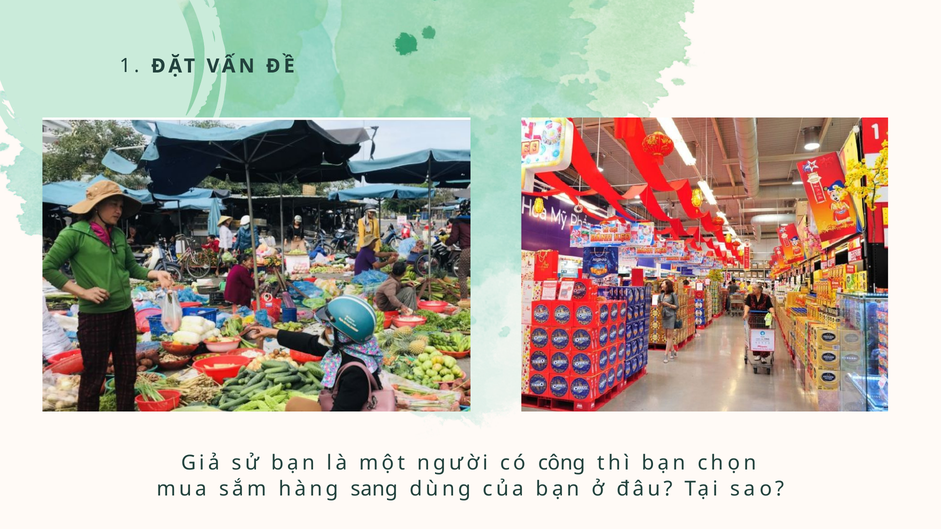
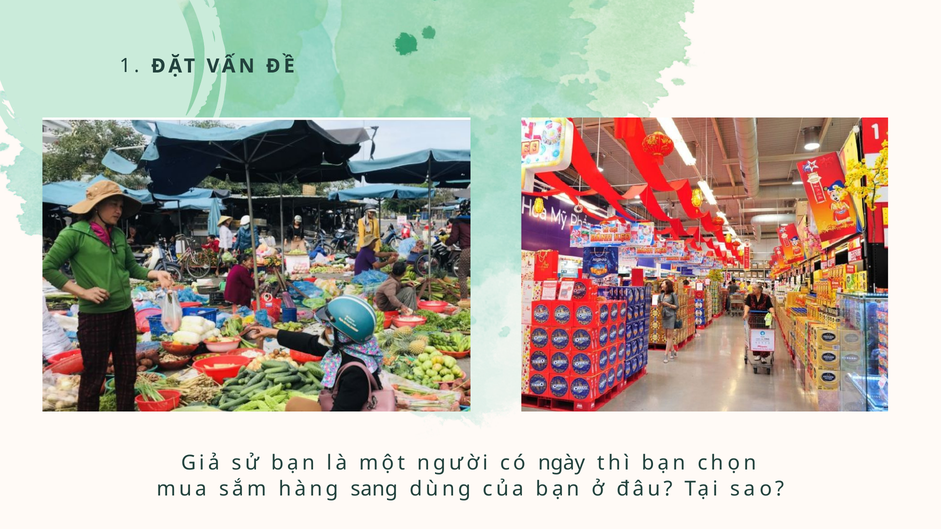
công: công -> ngày
